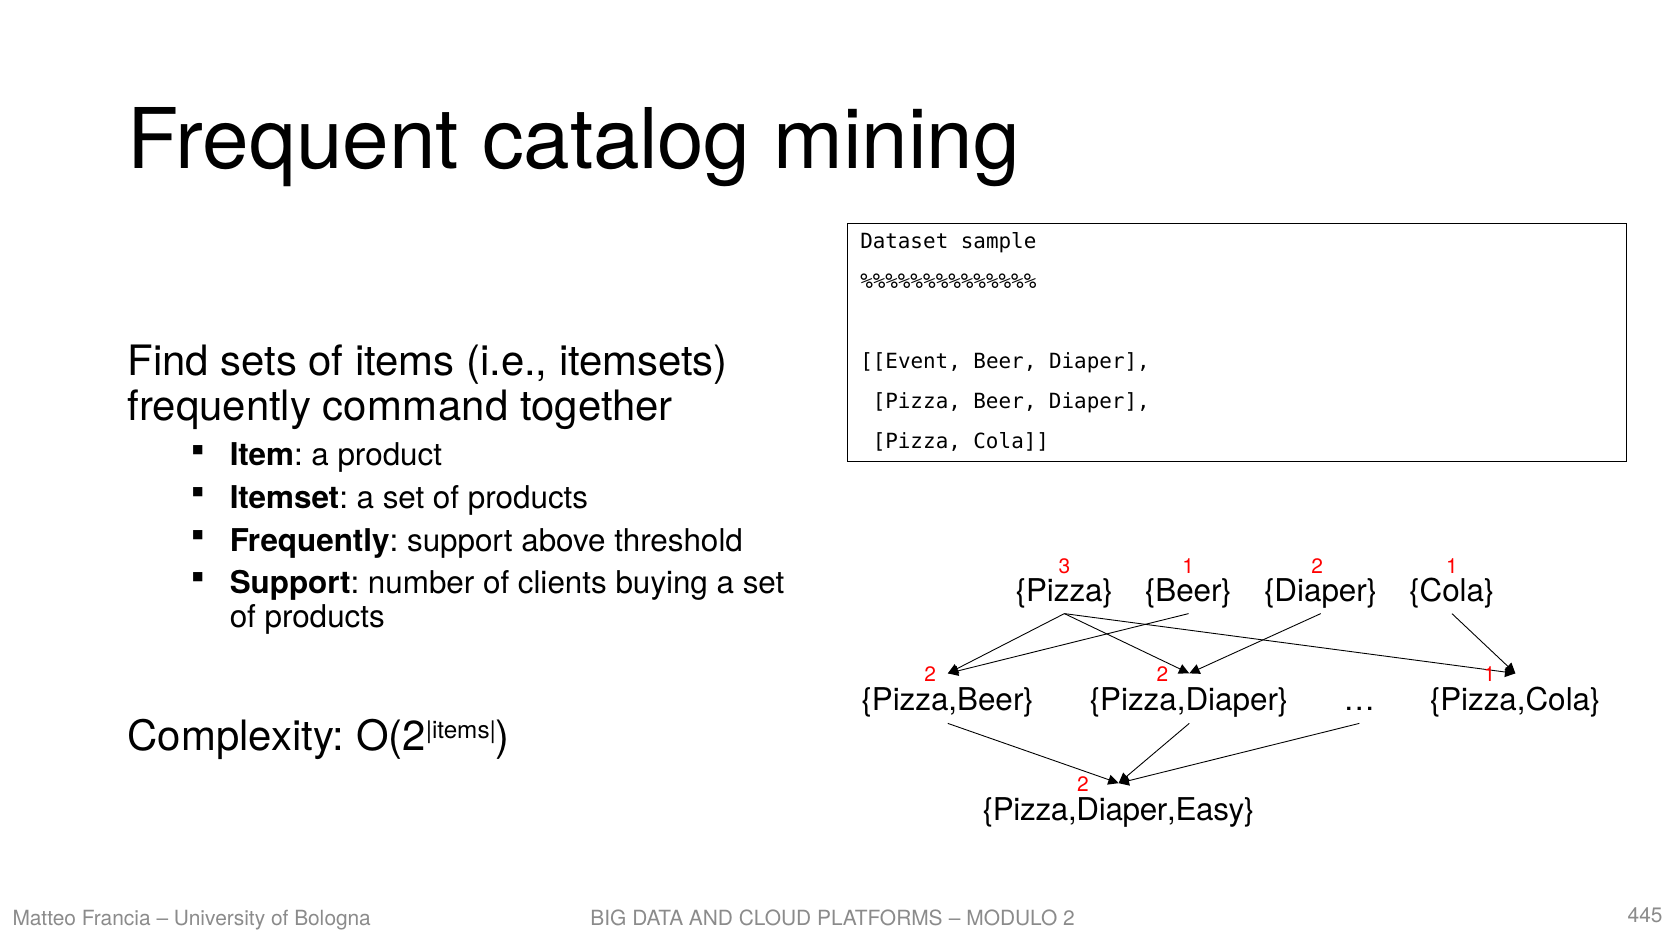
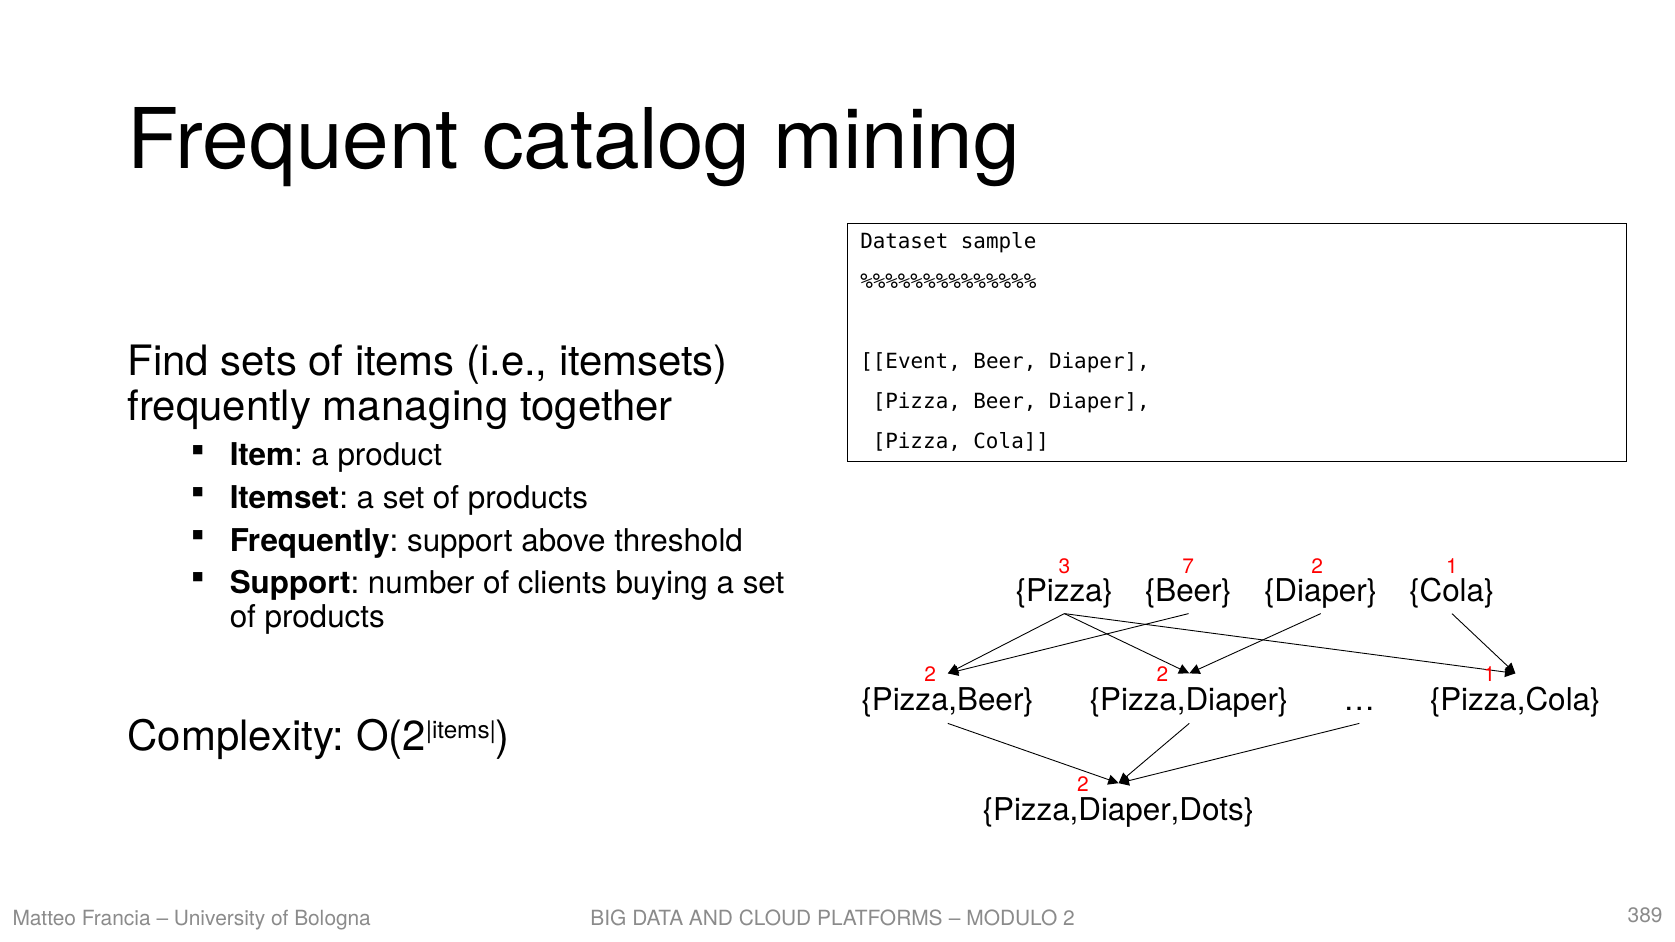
command: command -> managing
3 1: 1 -> 7
Pizza,Diaper,Easy: Pizza,Diaper,Easy -> Pizza,Diaper,Dots
445: 445 -> 389
